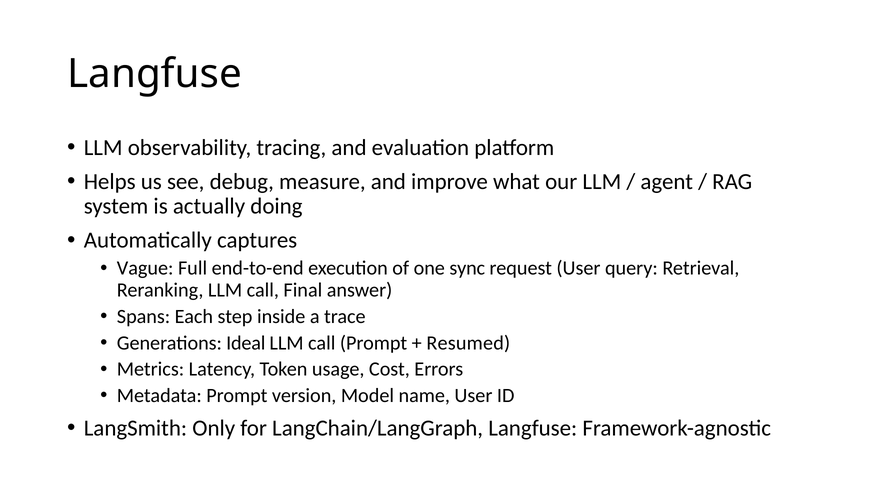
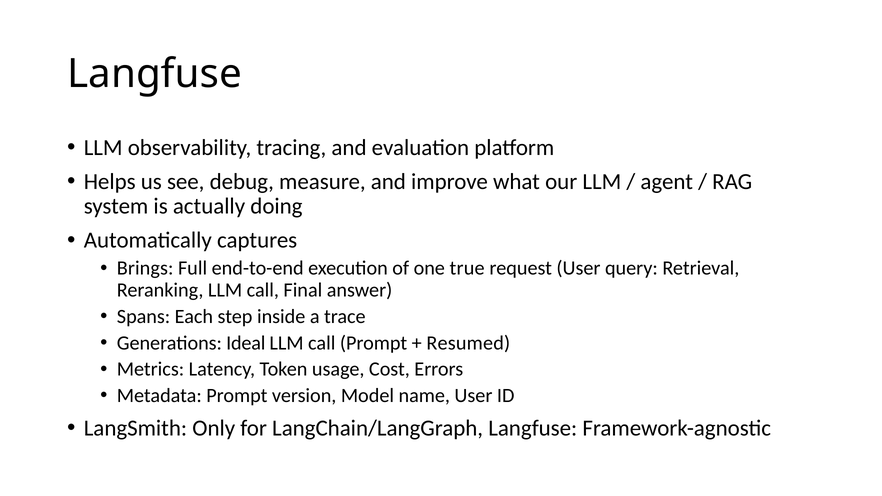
Vague: Vague -> Brings
sync: sync -> true
